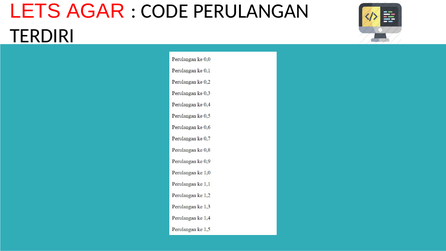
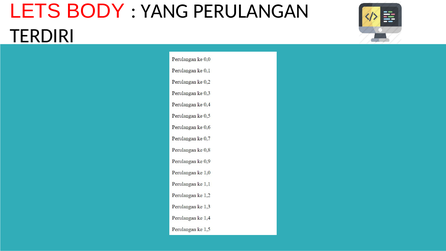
AGAR: AGAR -> BODY
CODE: CODE -> YANG
